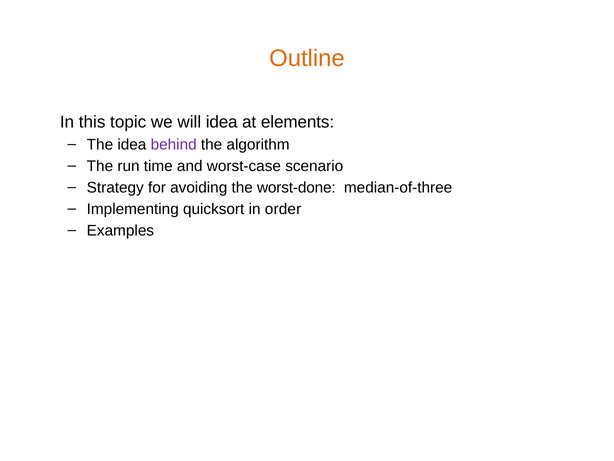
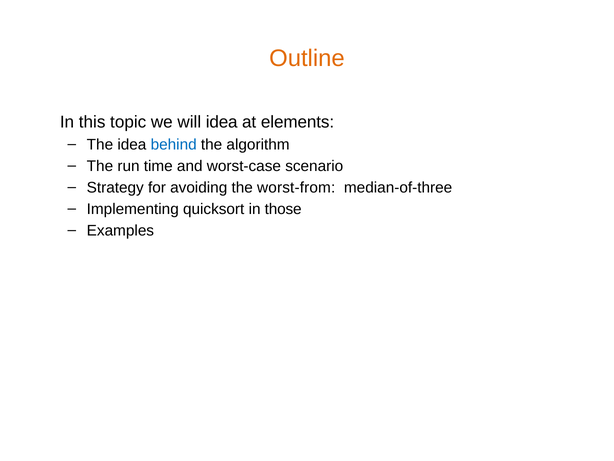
behind colour: purple -> blue
worst-done: worst-done -> worst-from
order: order -> those
